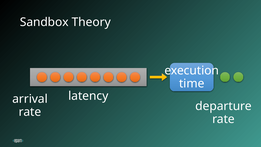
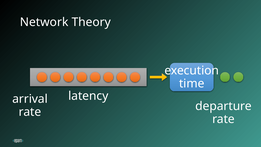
Sandbox: Sandbox -> Network
